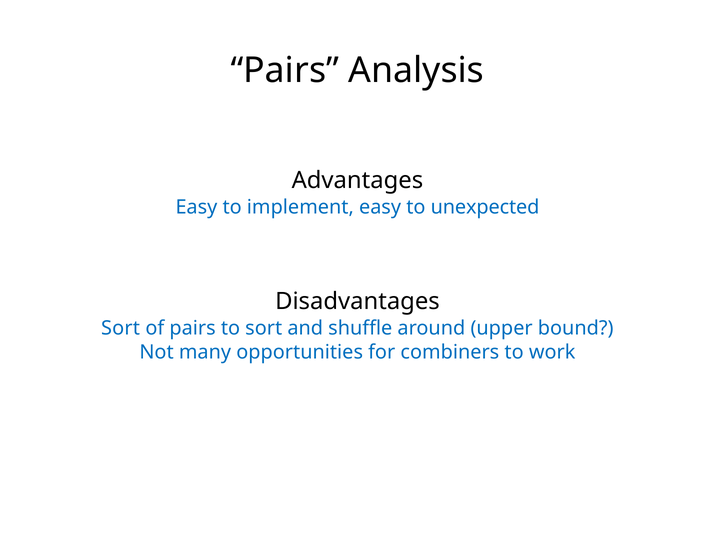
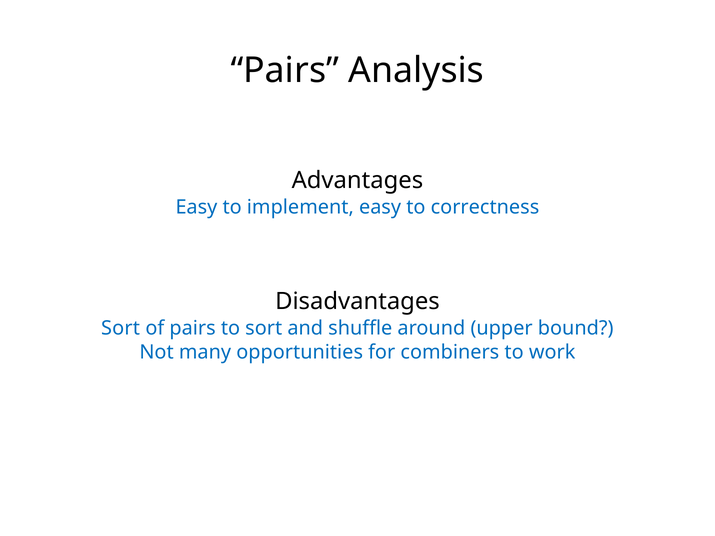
unexpected: unexpected -> correctness
